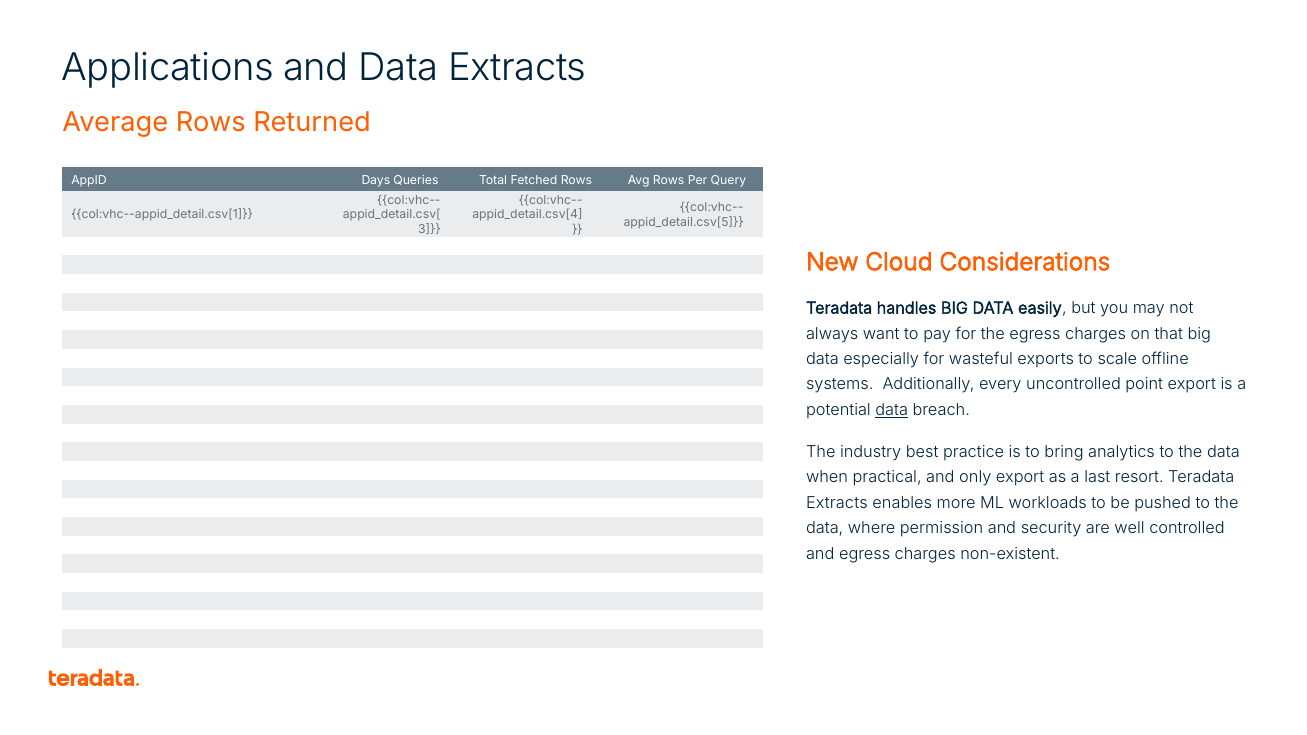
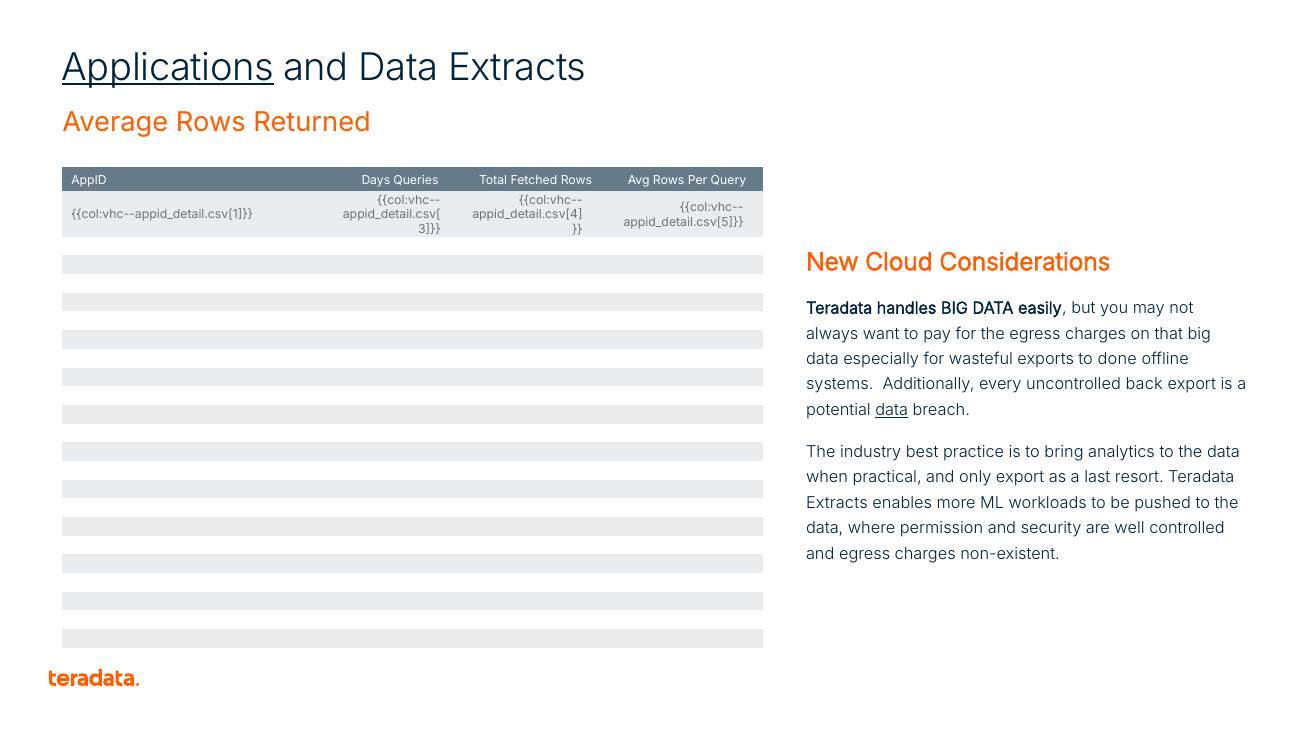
Applications underline: none -> present
scale: scale -> done
point: point -> back
